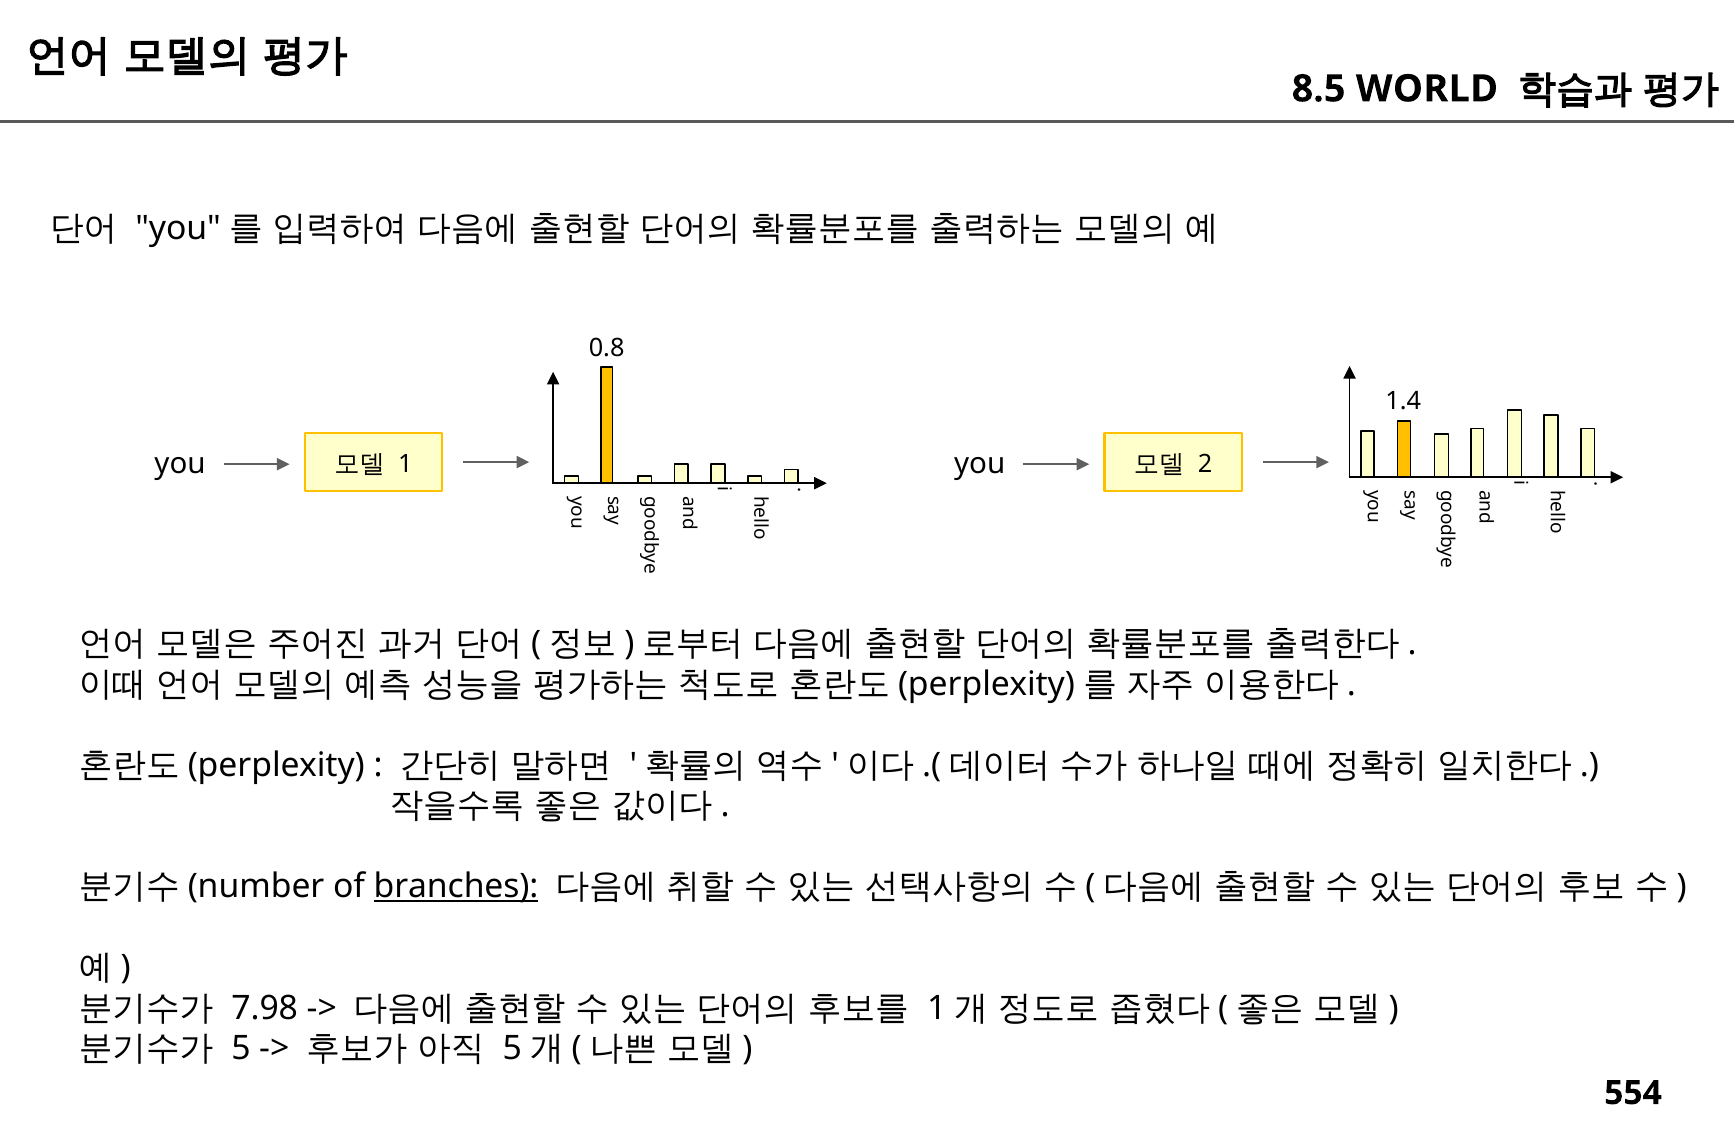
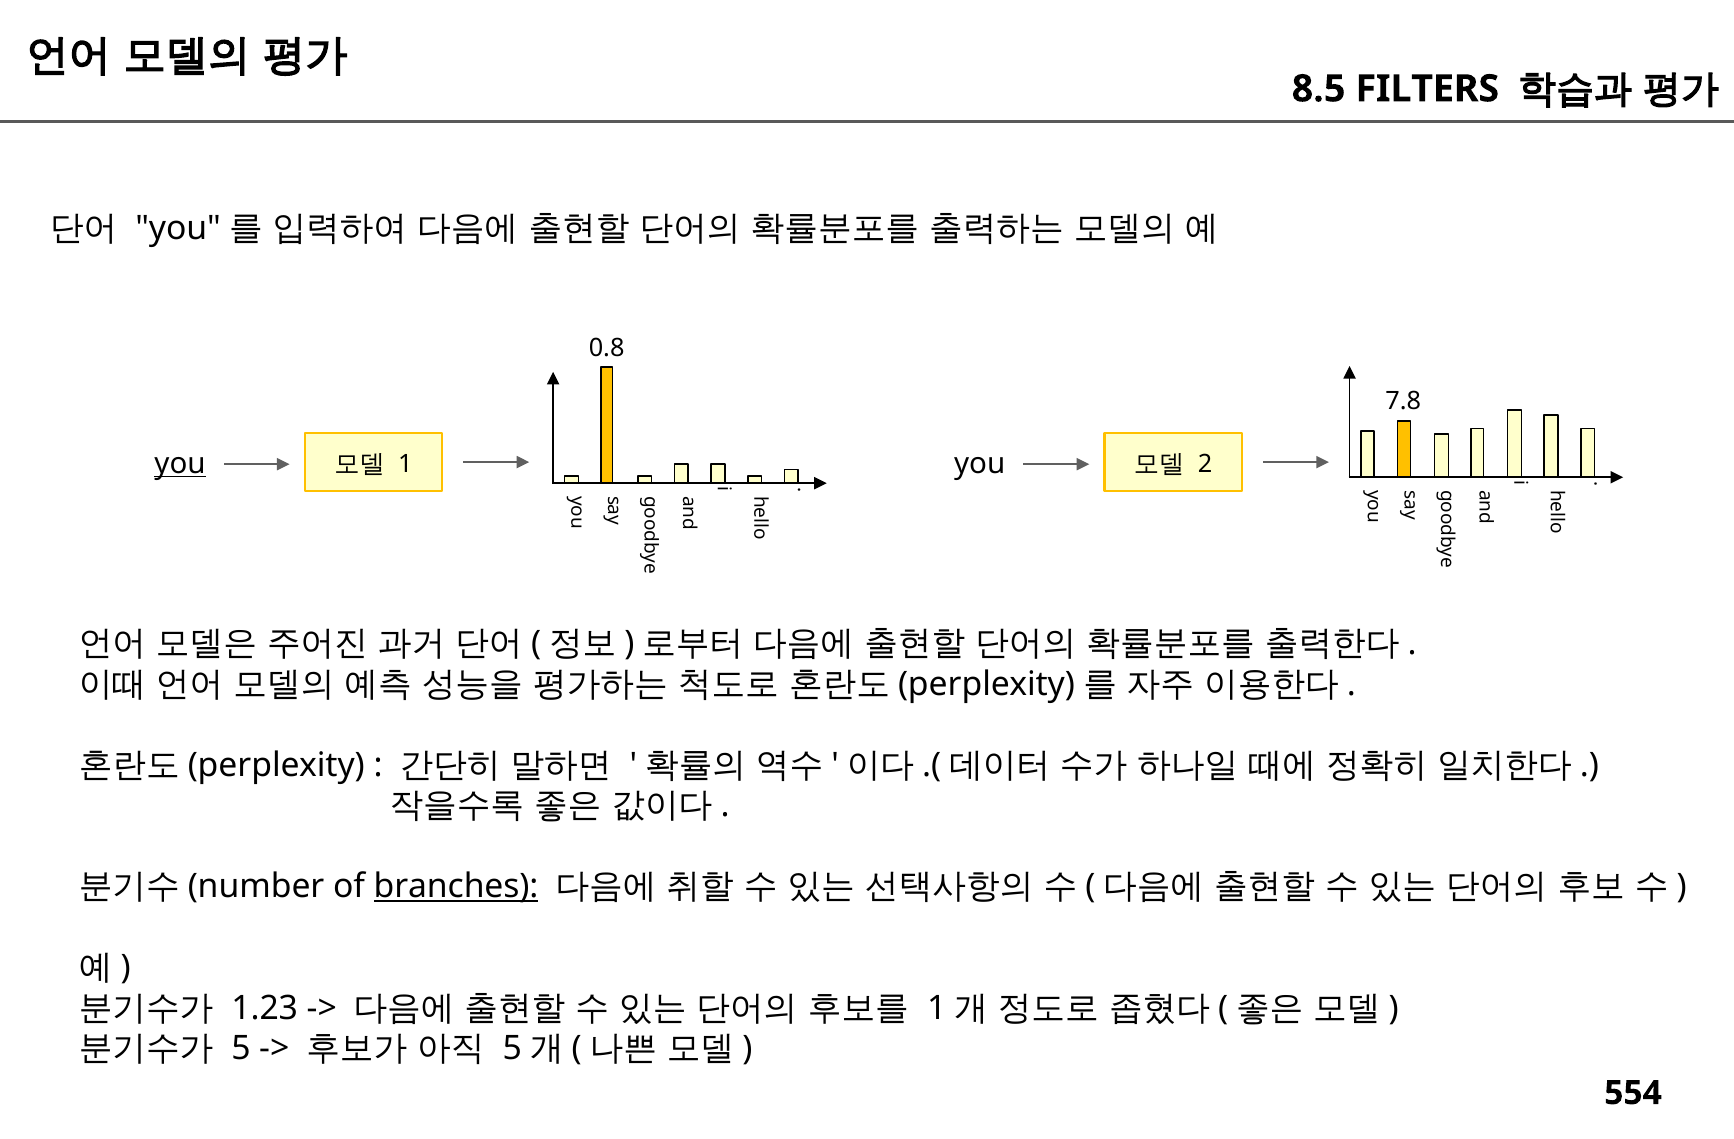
WORLD: WORLD -> FILTERS
1.4: 1.4 -> 7.8
you at (180, 464) underline: none -> present
7.98: 7.98 -> 1.23
